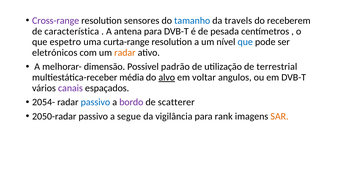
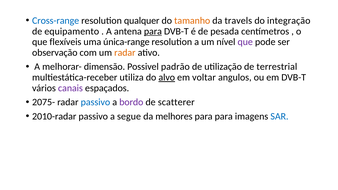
Cross-range colour: purple -> blue
sensores: sensores -> qualquer
tamanho colour: blue -> orange
receberem: receberem -> integração
característica: característica -> equipamento
para at (153, 31) underline: none -> present
espetro: espetro -> flexíveis
curta-range: curta-range -> única-range
que at (245, 42) colour: blue -> purple
eletrónicos: eletrónicos -> observação
média: média -> utiliza
2054-: 2054- -> 2075-
2050-radar: 2050-radar -> 2010-radar
vigilância: vigilância -> melhores
para rank: rank -> para
SAR colour: orange -> blue
